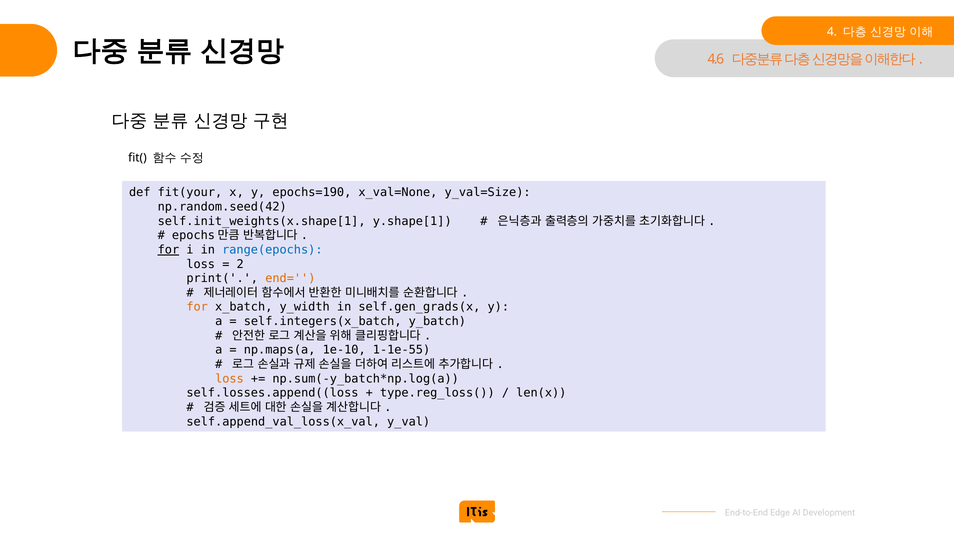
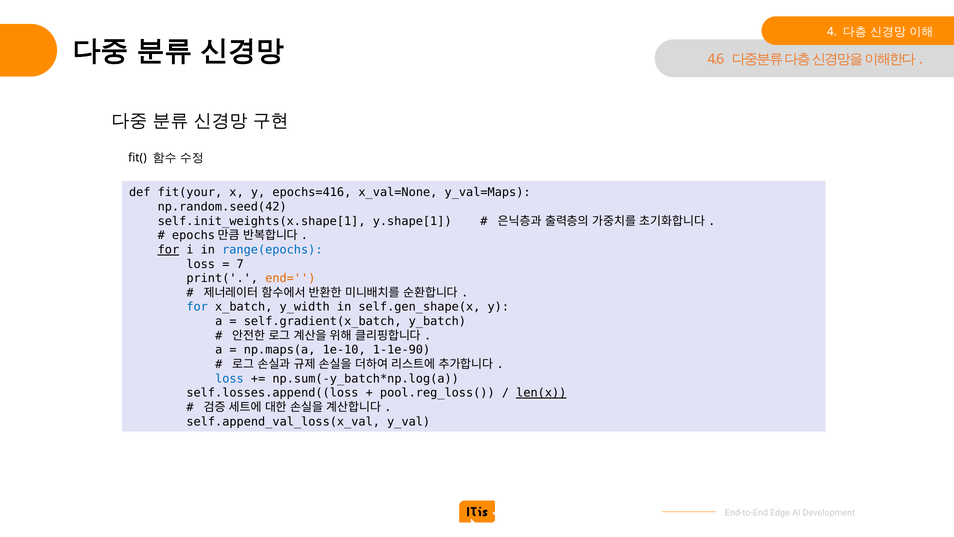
epochs=190: epochs=190 -> epochs=416
y_val=Size: y_val=Size -> y_val=Maps
2: 2 -> 7
for at (197, 307) colour: orange -> blue
self.gen_grads(x: self.gen_grads(x -> self.gen_shape(x
self.integers(x_batch: self.integers(x_batch -> self.gradient(x_batch
1-1e-55: 1-1e-55 -> 1-1e-90
loss at (229, 378) colour: orange -> blue
type.reg_loss(: type.reg_loss( -> pool.reg_loss(
len(x underline: none -> present
